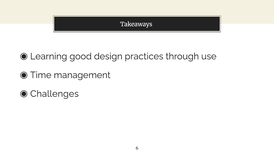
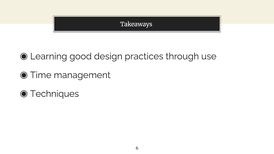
Challenges: Challenges -> Techniques
